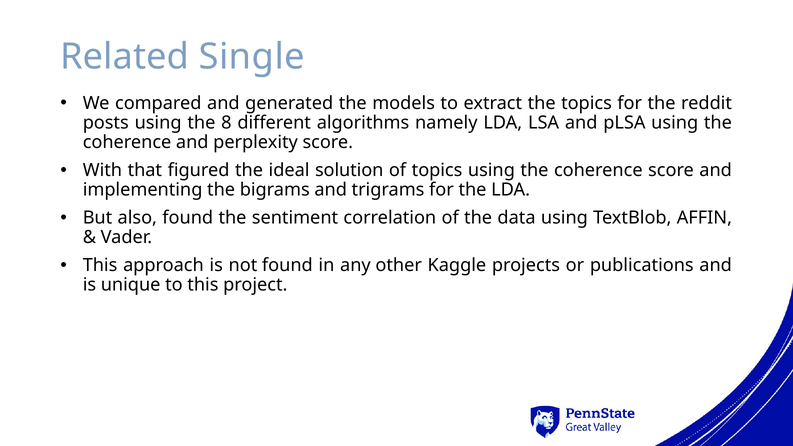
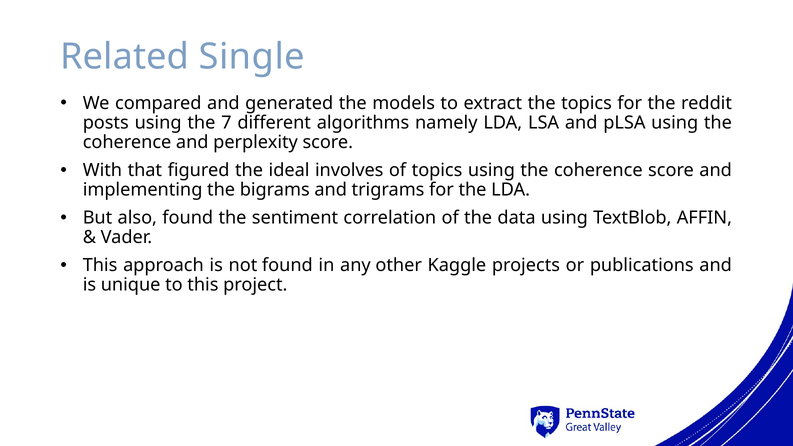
8: 8 -> 7
solution: solution -> involves
